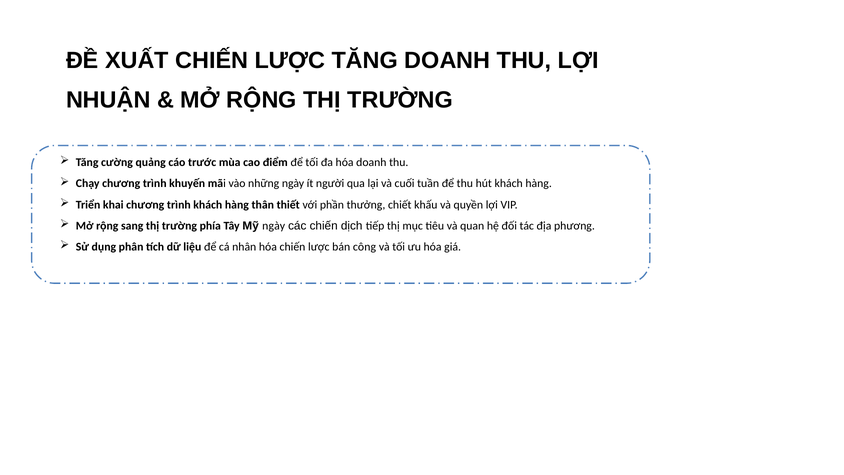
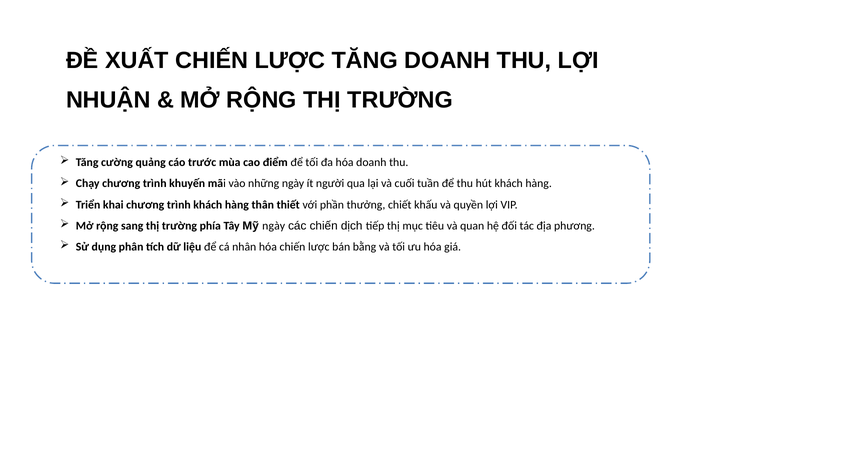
công: công -> bằng
